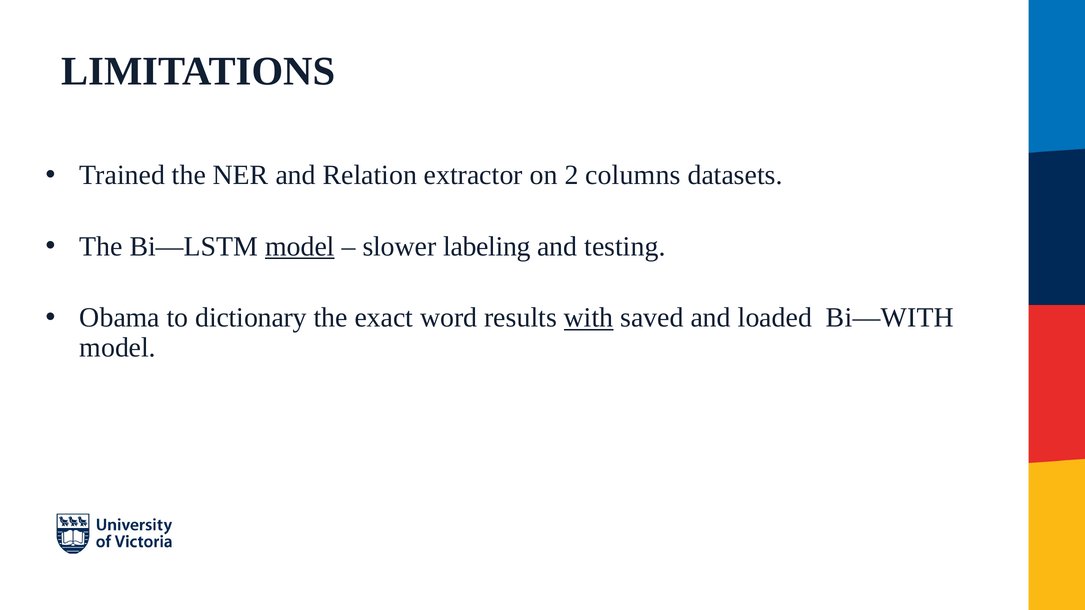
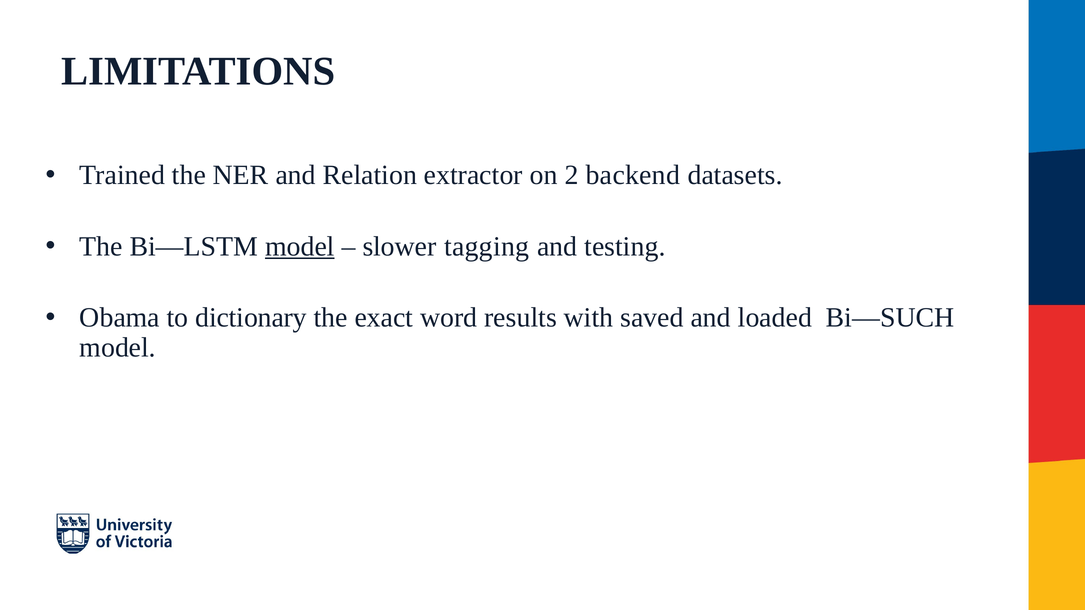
columns: columns -> backend
labeling: labeling -> tagging
with underline: present -> none
Bi—WITH: Bi—WITH -> Bi—SUCH
